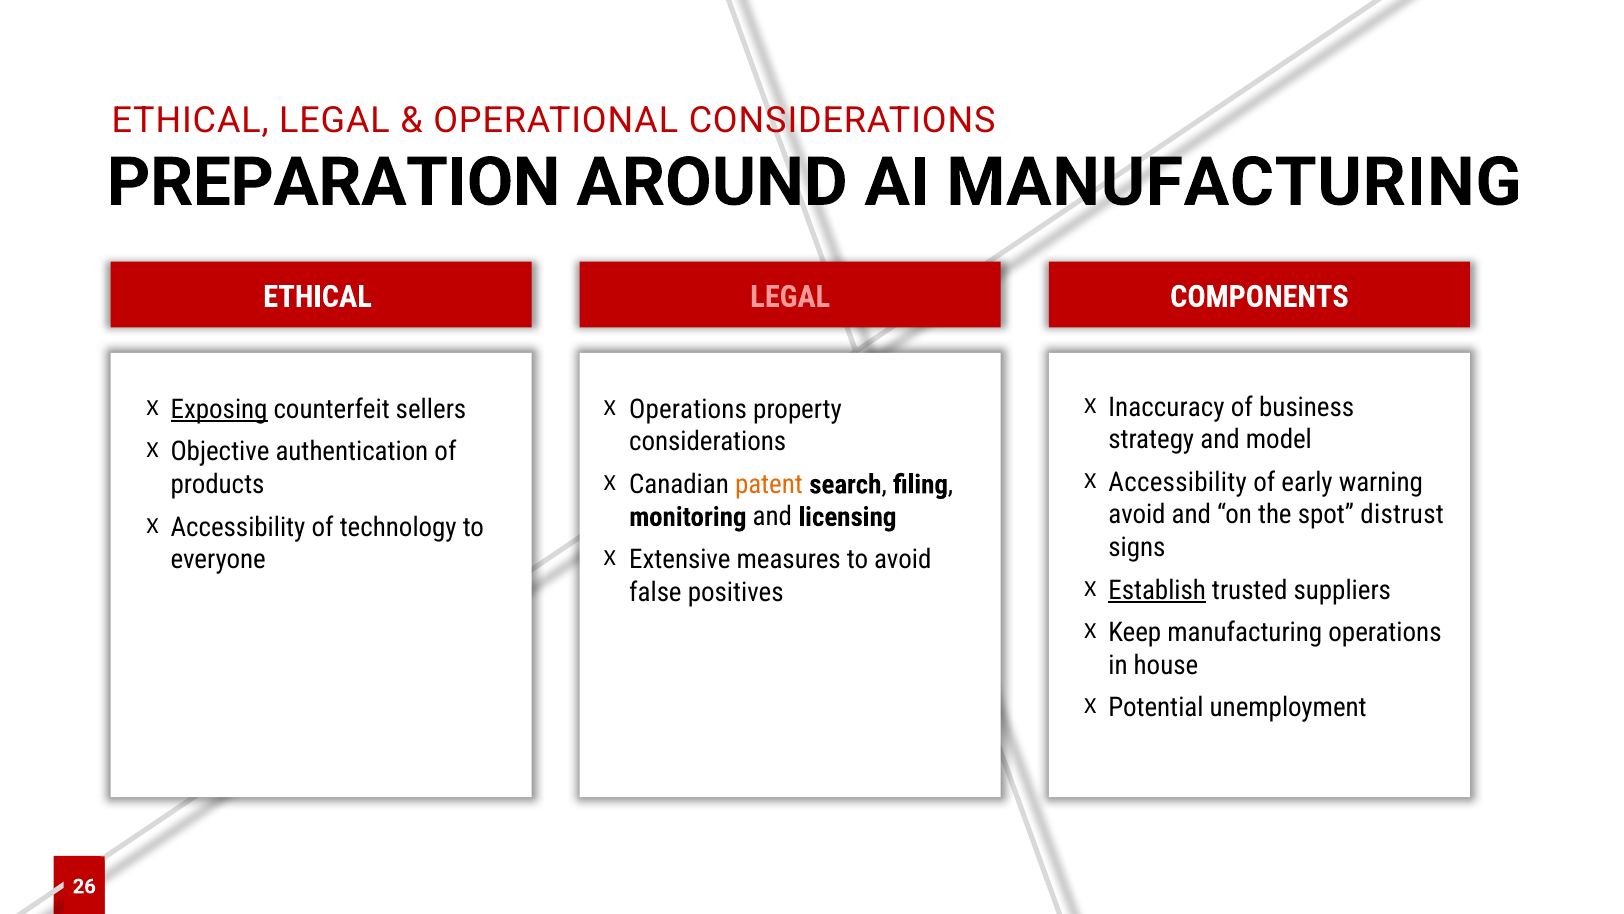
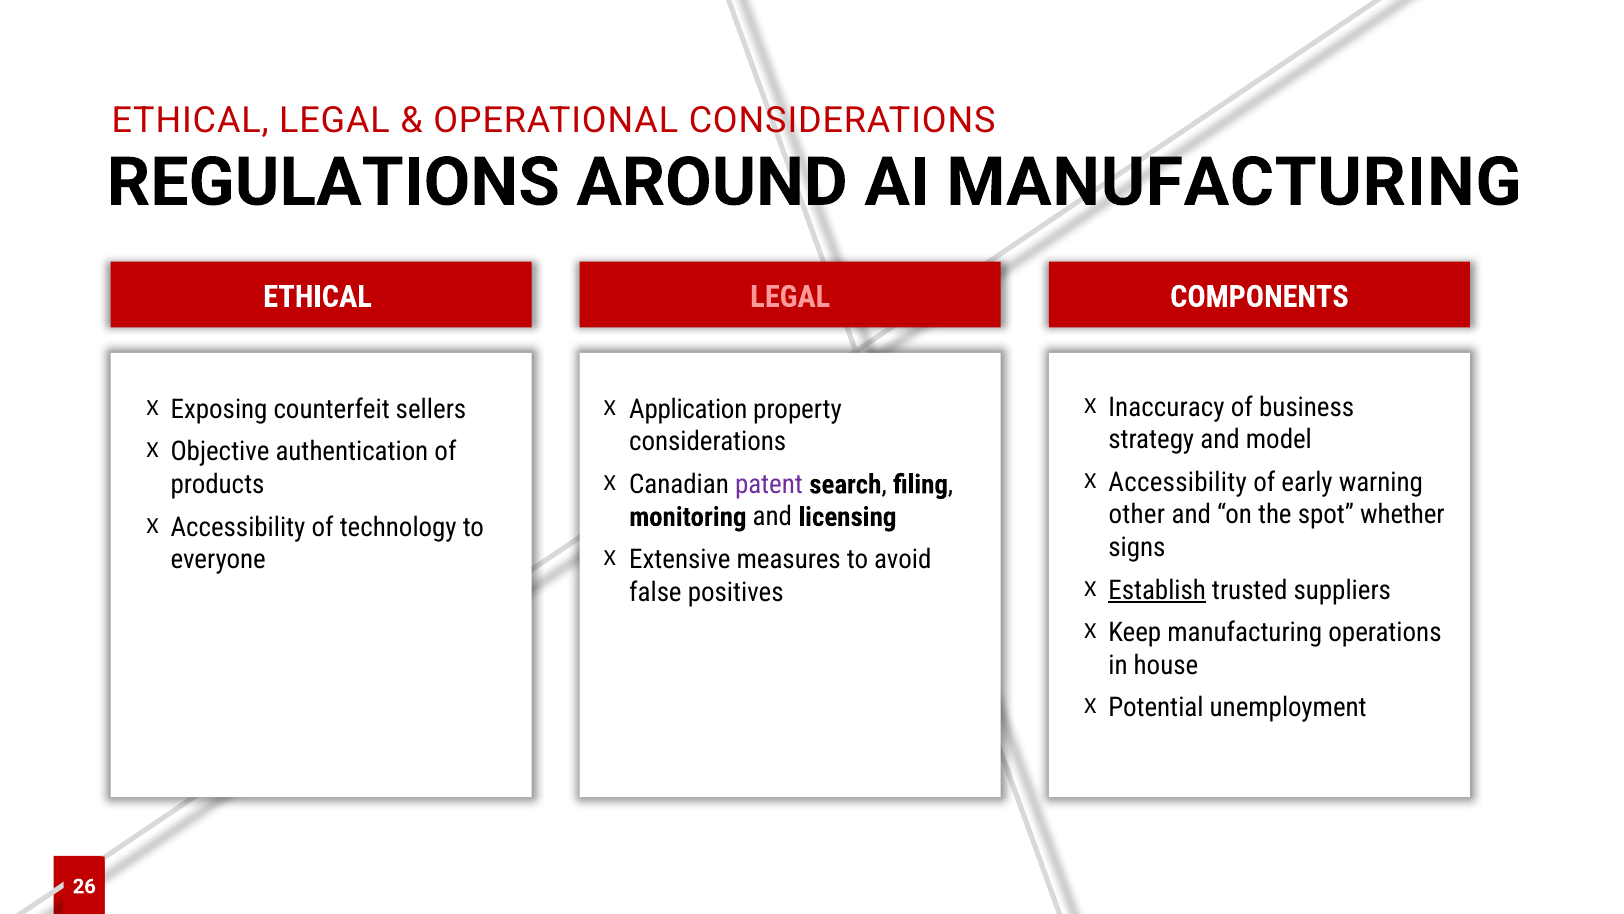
PREPARATION: PREPARATION -> REGULATIONS
Exposing underline: present -> none
Operations at (688, 409): Operations -> Application
patent colour: orange -> purple
avoid at (1137, 515): avoid -> other
distrust: distrust -> whether
